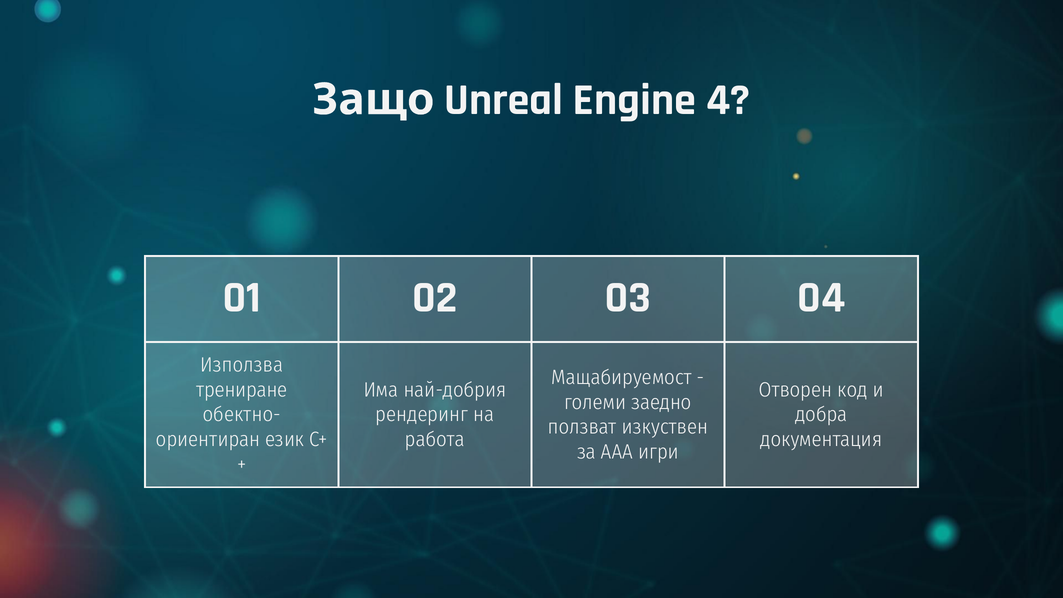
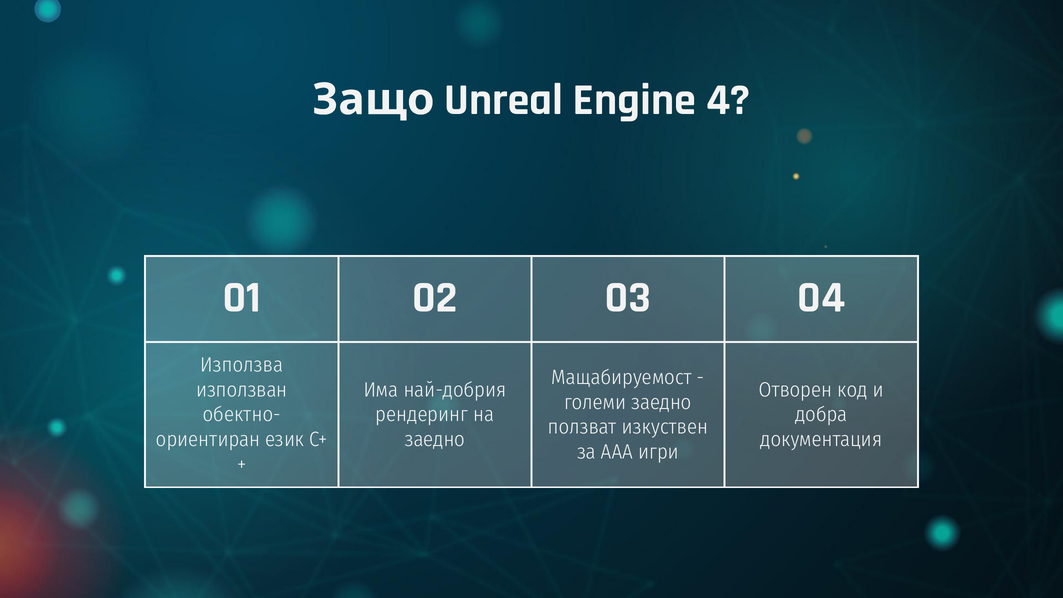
трениране: трениране -> използван
работа at (435, 439): работа -> заедно
